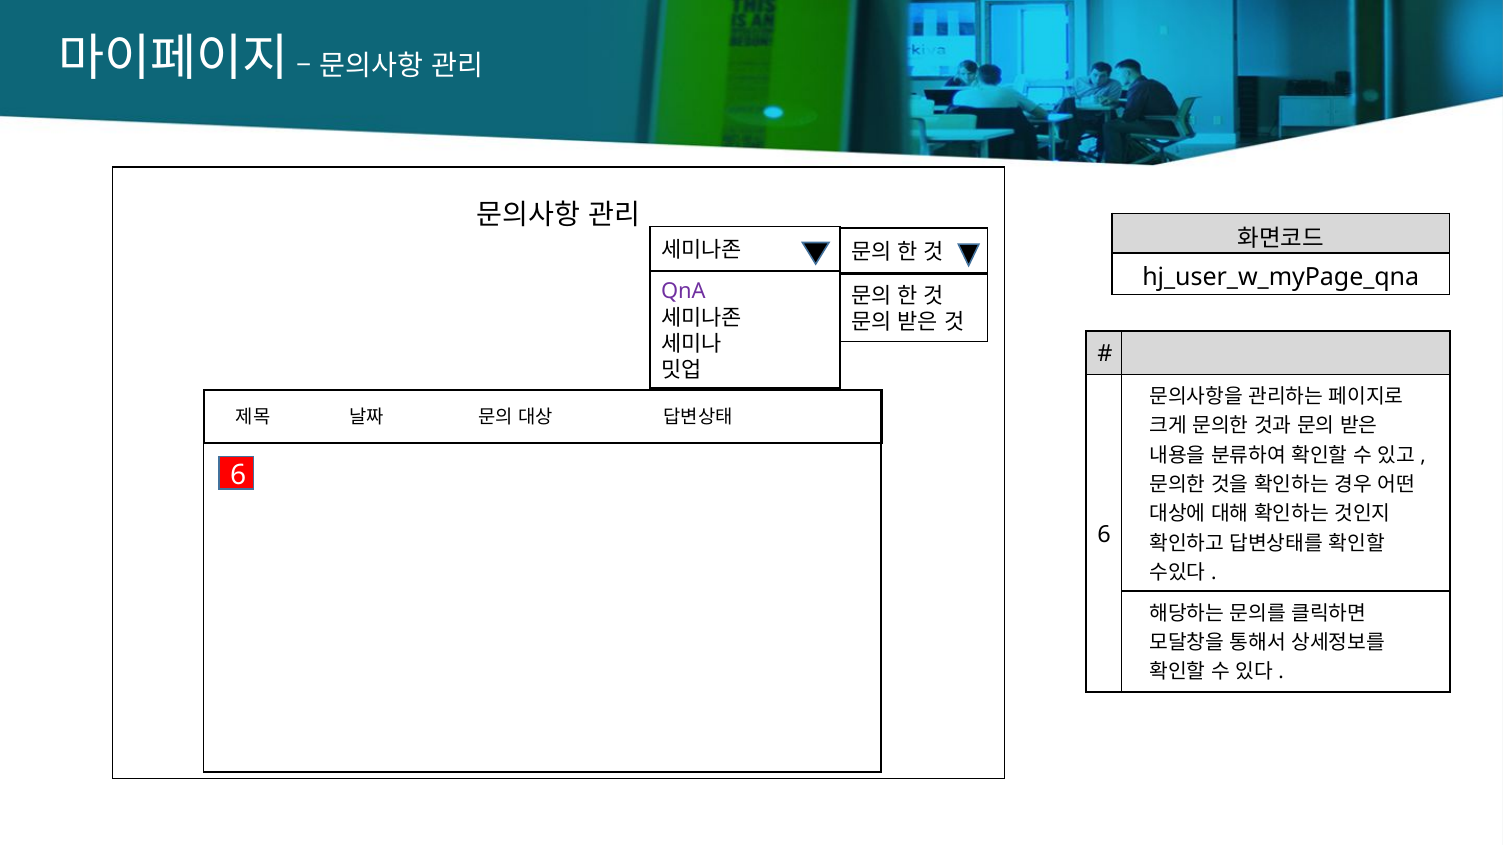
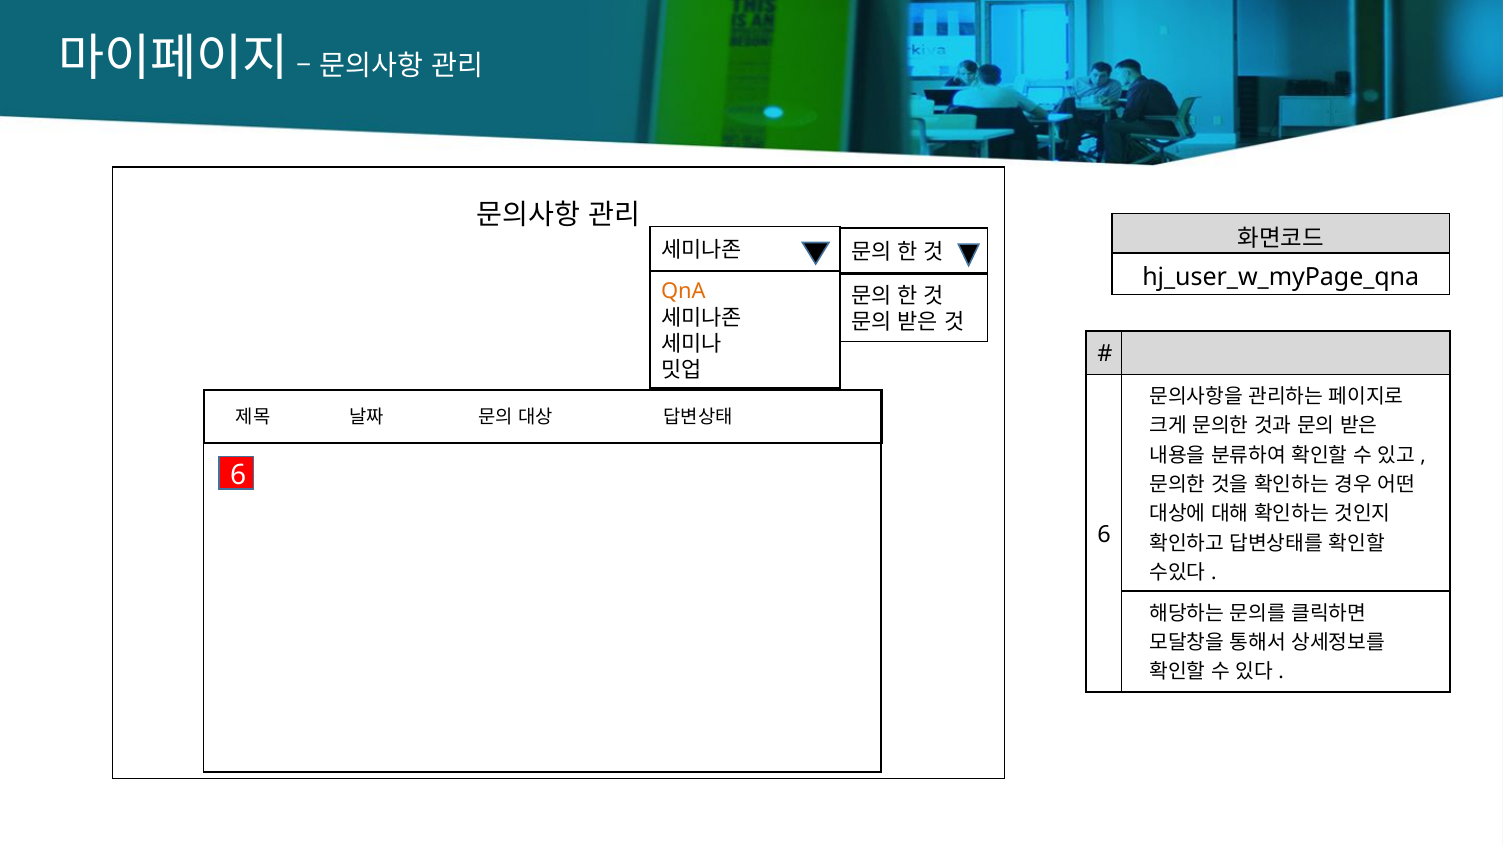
QnA colour: purple -> orange
